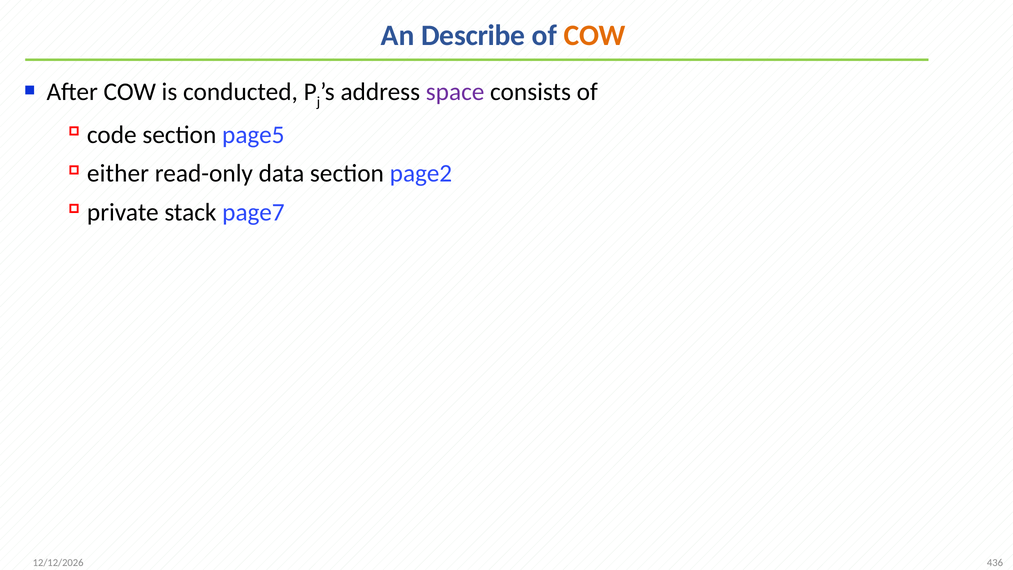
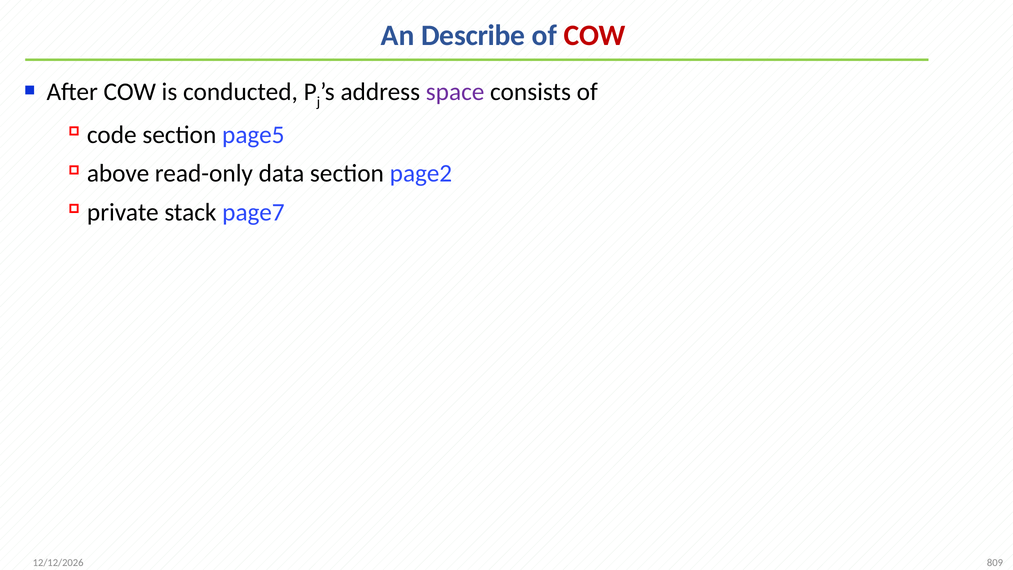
COW at (595, 36) colour: orange -> red
either: either -> above
436: 436 -> 809
